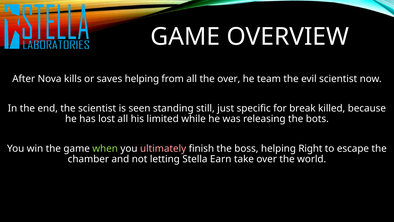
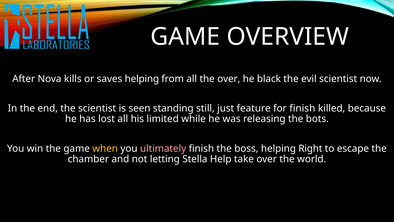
team: team -> black
specific: specific -> feature
for break: break -> finish
when colour: light green -> yellow
Earn: Earn -> Help
